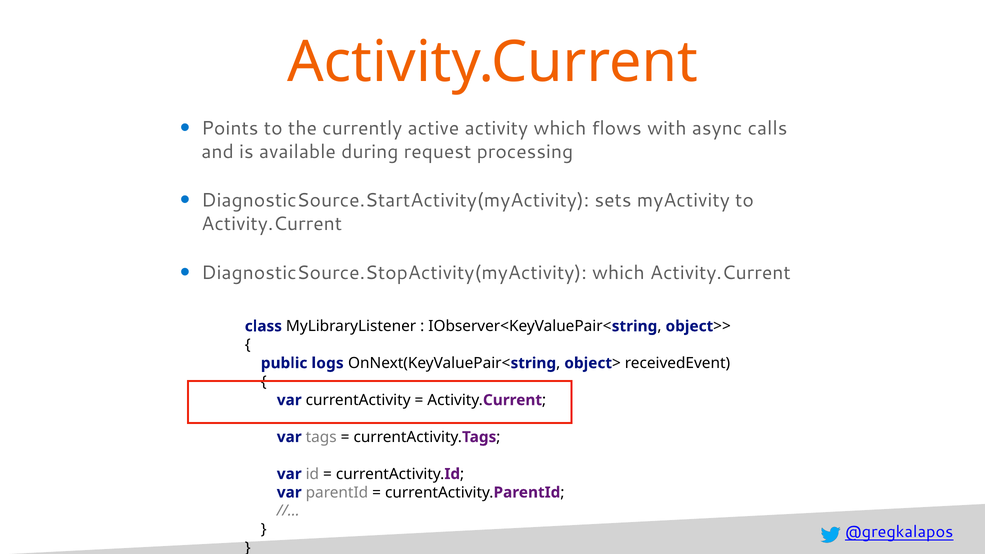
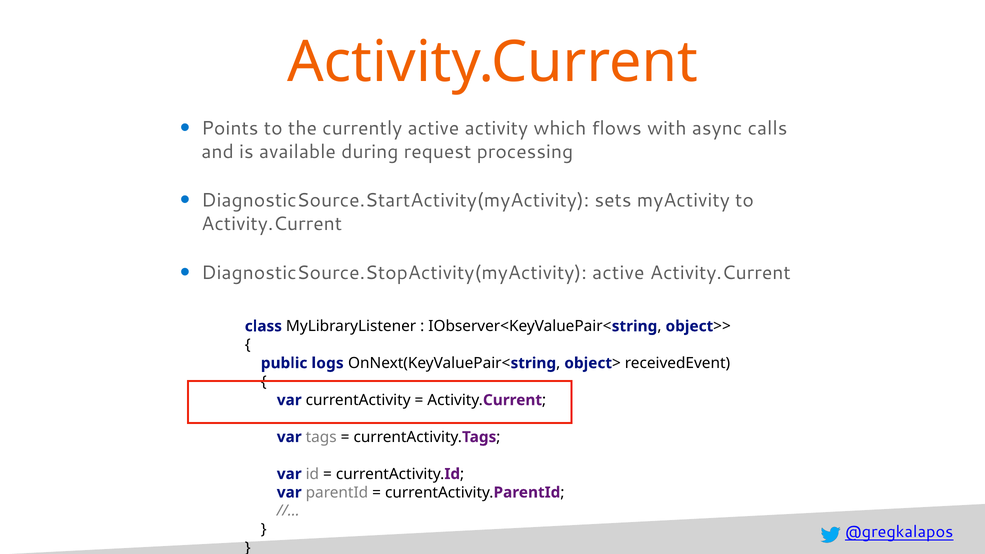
DiagnosticSource.StopActivity(myActivity which: which -> active
